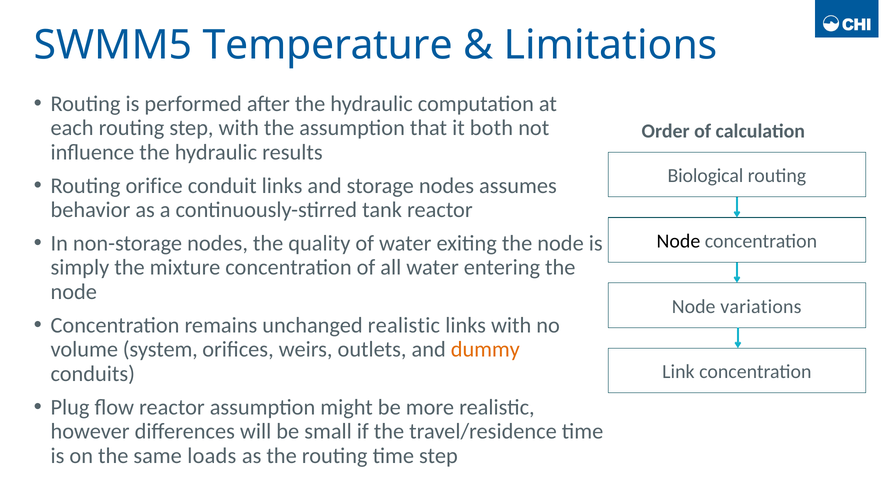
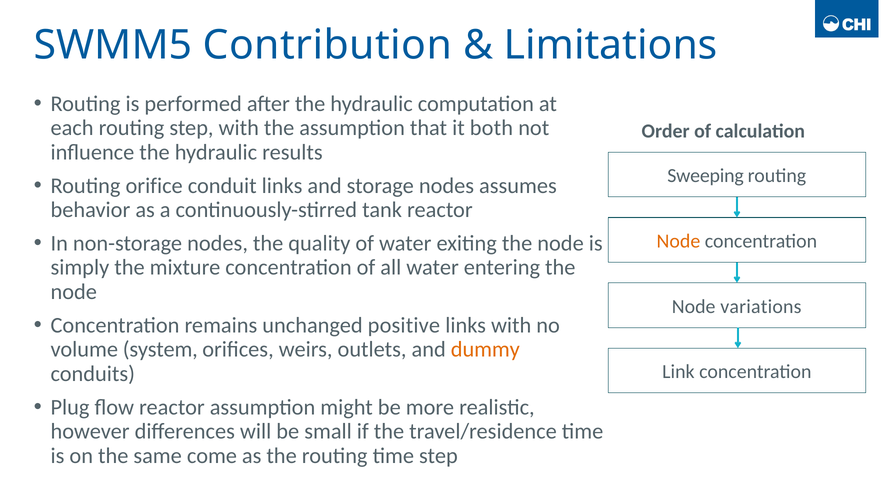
Temperature: Temperature -> Contribution
Biological: Biological -> Sweeping
Node at (678, 241) colour: black -> orange
unchanged realistic: realistic -> positive
loads: loads -> come
